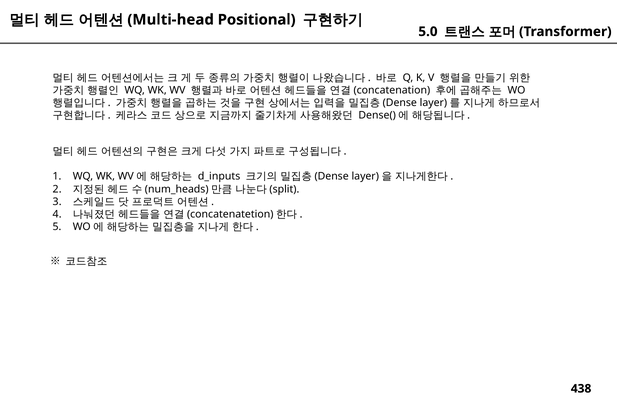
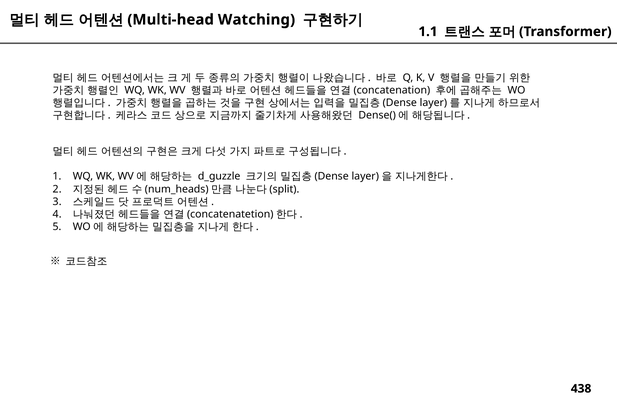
Positional: Positional -> Watching
5.0: 5.0 -> 1.1
d_inputs: d_inputs -> d_guzzle
